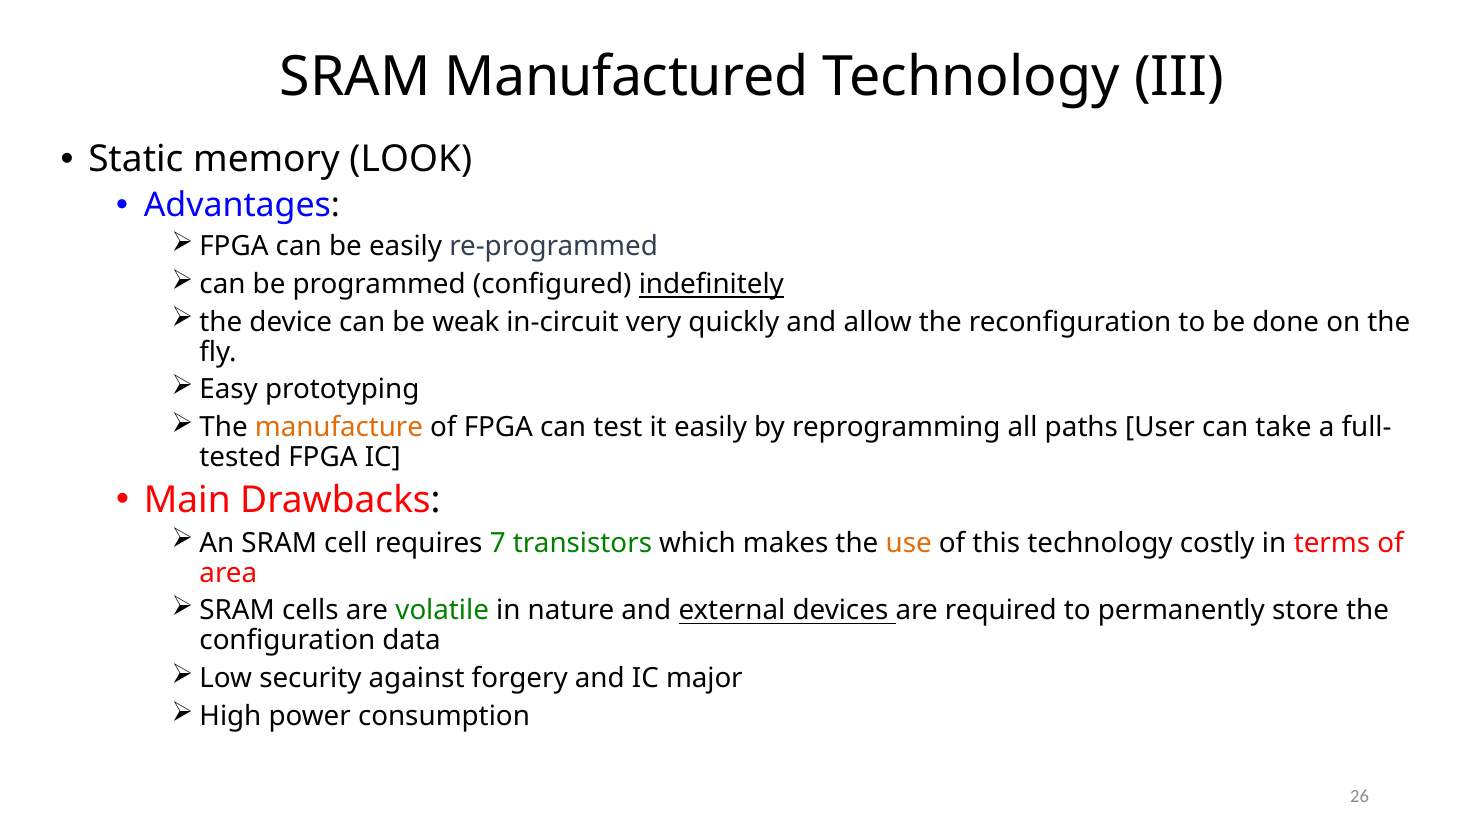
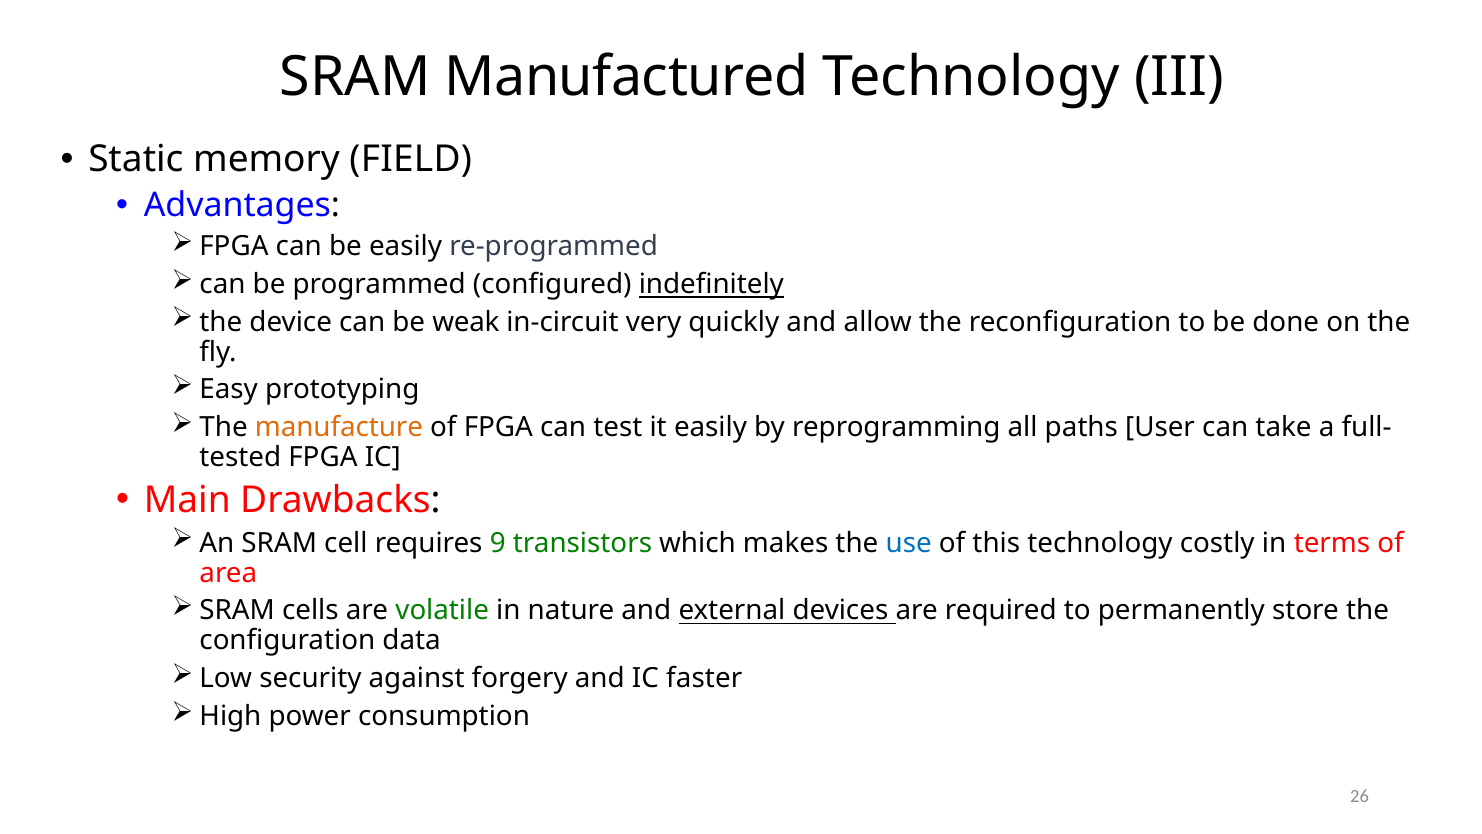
LOOK: LOOK -> FIELD
7: 7 -> 9
use colour: orange -> blue
major: major -> faster
